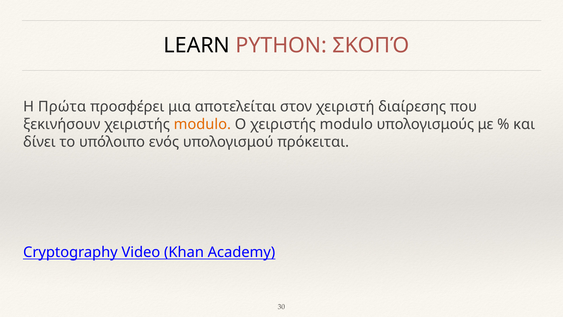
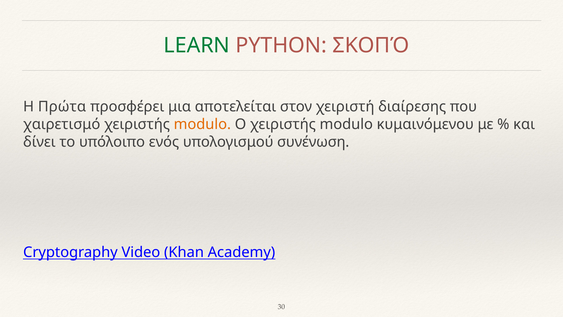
LEARN colour: black -> green
ξεκινήσουν: ξεκινήσουν -> χαιρετισμό
υπολογισμούς: υπολογισμούς -> κυμαινόμενου
πρόκειται: πρόκειται -> συνένωση
